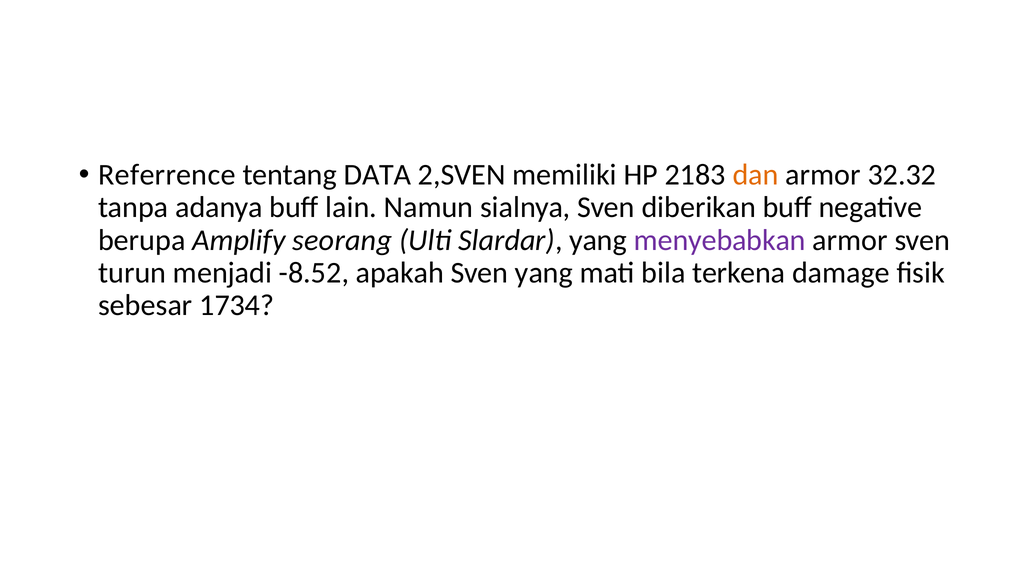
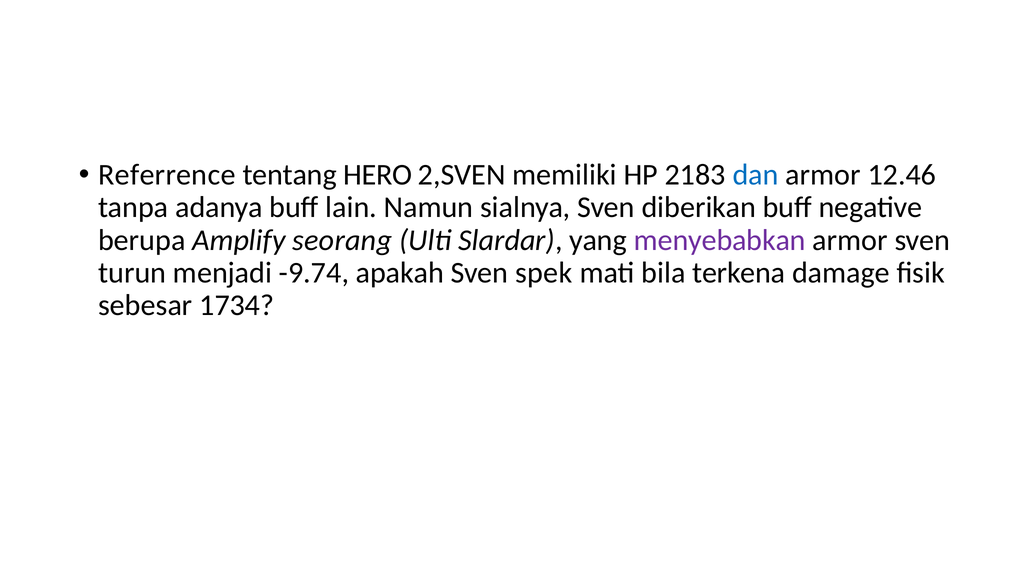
DATA: DATA -> HERO
dan colour: orange -> blue
32.32: 32.32 -> 12.46
-8.52: -8.52 -> -9.74
Sven yang: yang -> spek
